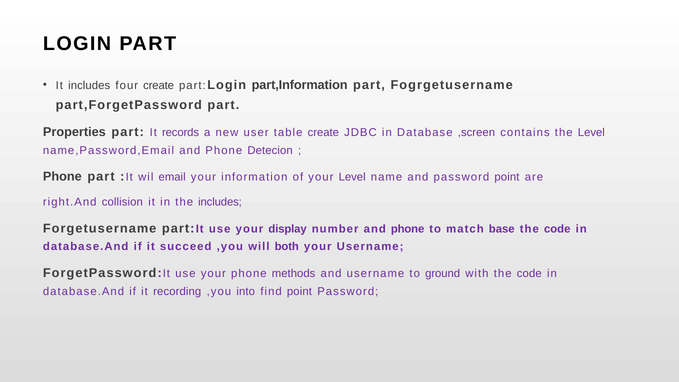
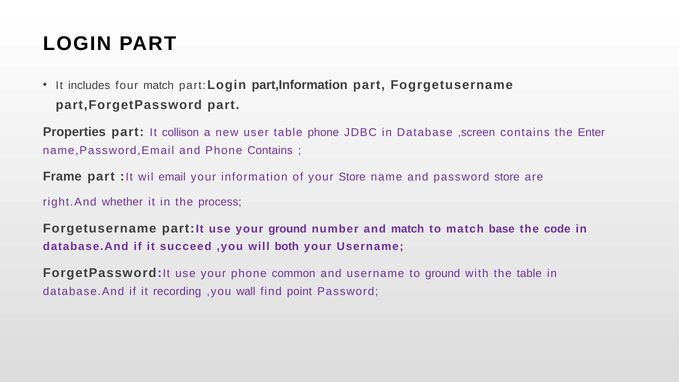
four create: create -> match
records: records -> collison
table create: create -> phone
the Level: Level -> Enter
Phone Detecion: Detecion -> Contains
Phone at (62, 177): Phone -> Frame
your Level: Level -> Store
password point: point -> store
collision: collision -> whether
the includes: includes -> process
your display: display -> ground
number and phone: phone -> match
methods: methods -> common
with the code: code -> table
into: into -> wall
